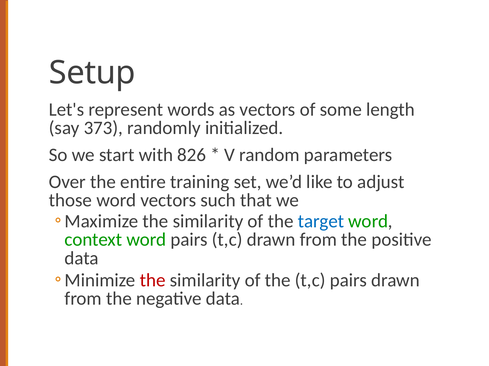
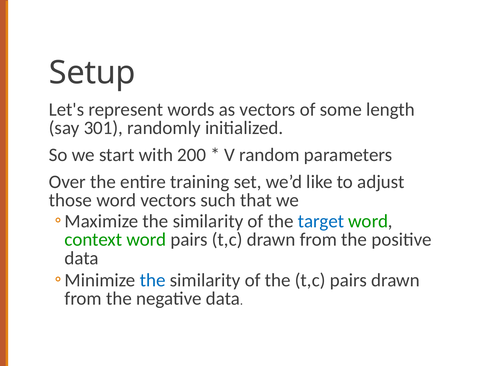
373: 373 -> 301
826: 826 -> 200
the at (153, 281) colour: red -> blue
